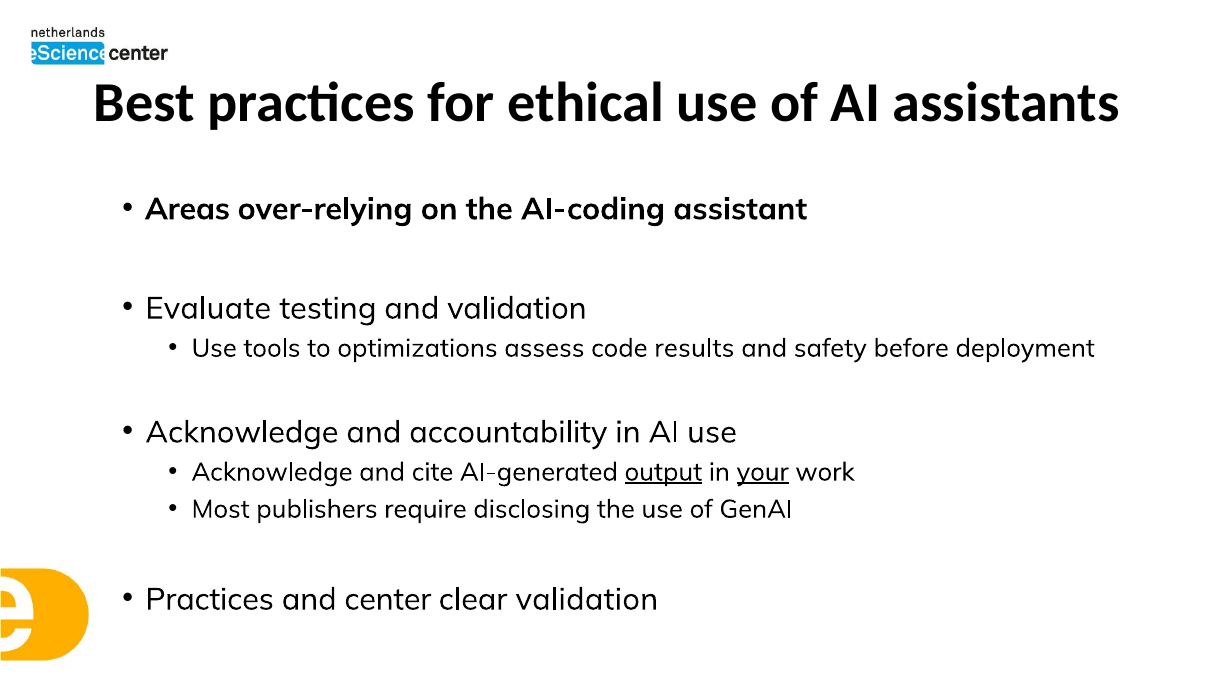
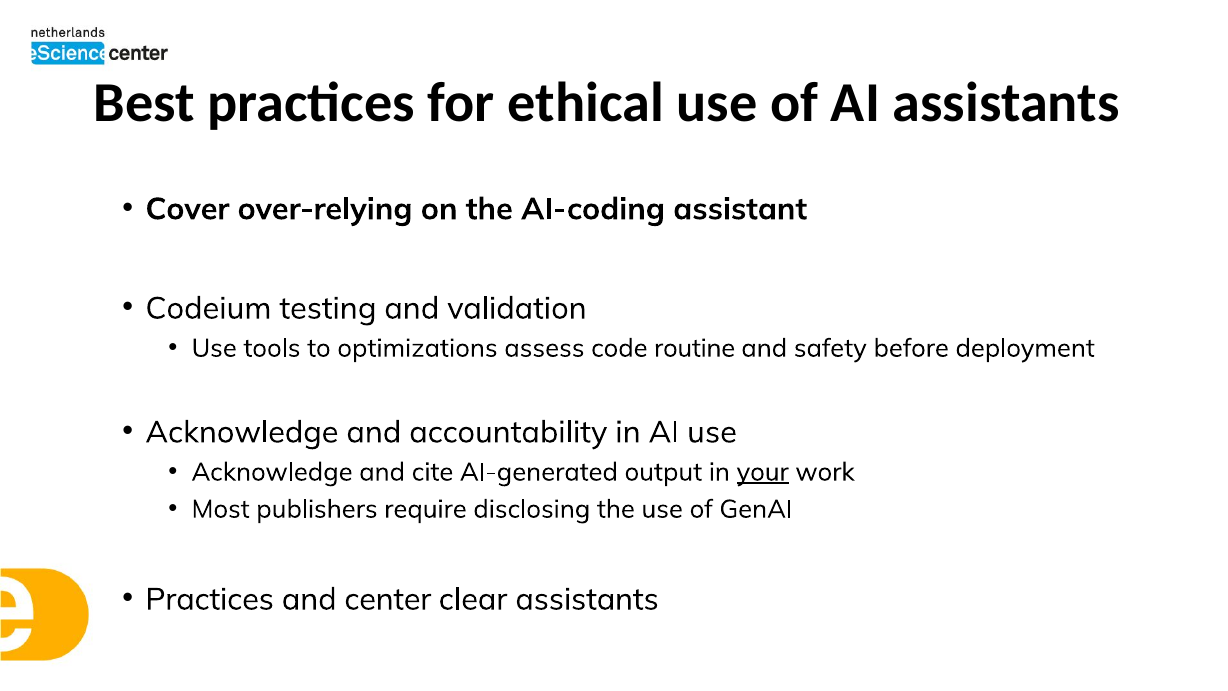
Areas: Areas -> Cover
Evaluate: Evaluate -> Codeium
results: results -> routine
output underline: present -> none
clear validation: validation -> assistants
